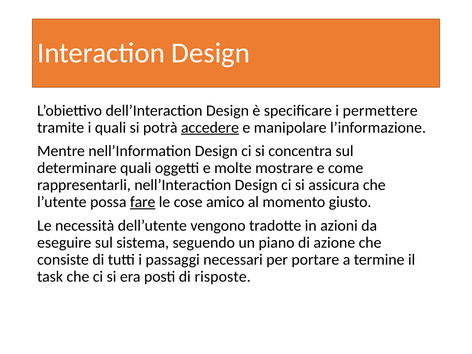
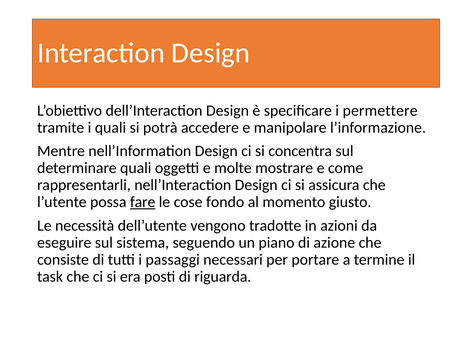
accedere underline: present -> none
amico: amico -> fondo
risposte: risposte -> riguarda
